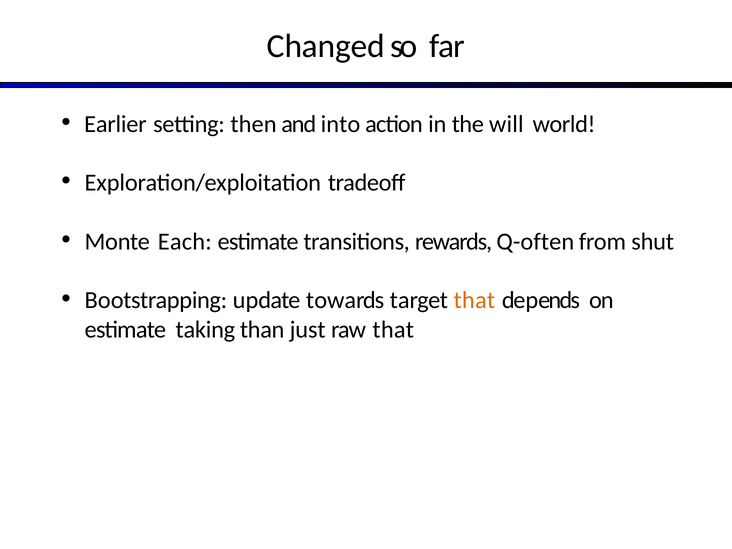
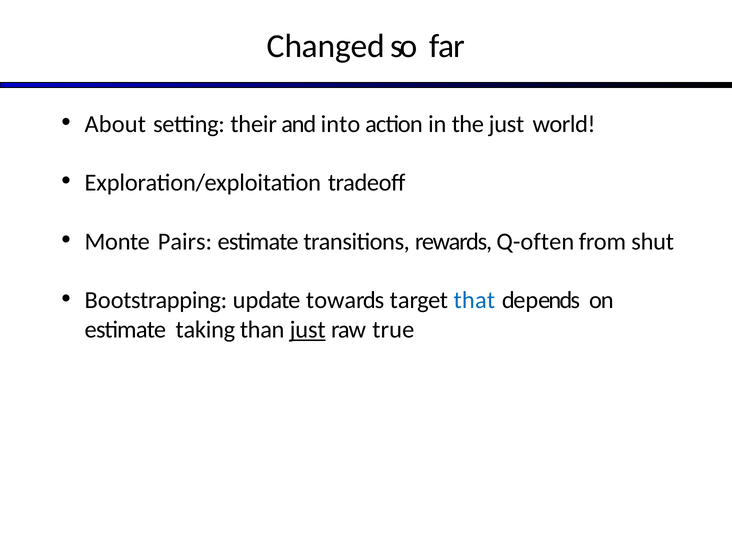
Earlier: Earlier -> About
then: then -> their
the will: will -> just
Each: Each -> Pairs
that at (474, 300) colour: orange -> blue
just at (308, 330) underline: none -> present
raw that: that -> true
